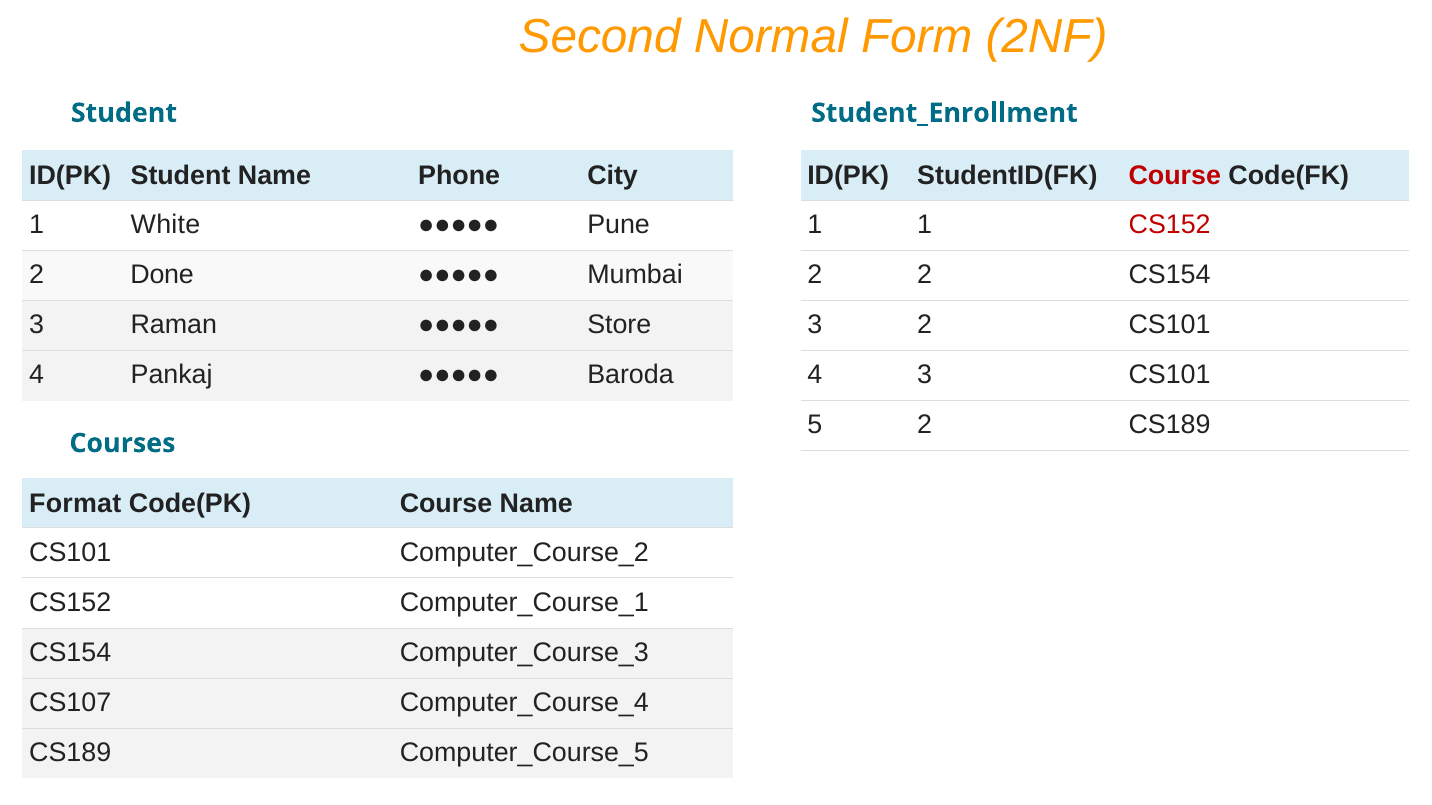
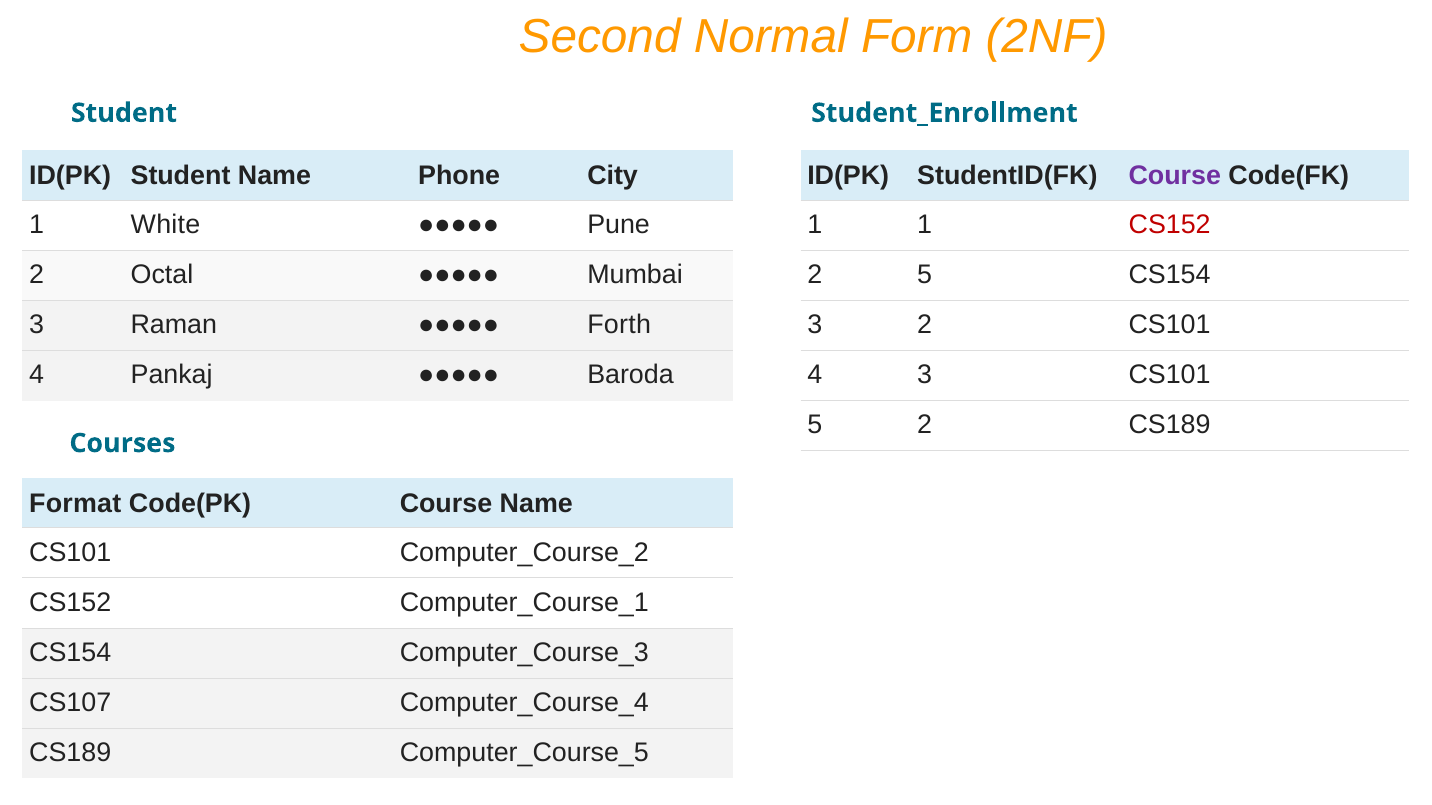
Course at (1175, 176) colour: red -> purple
Done: Done -> Octal
2 2: 2 -> 5
Store: Store -> Forth
